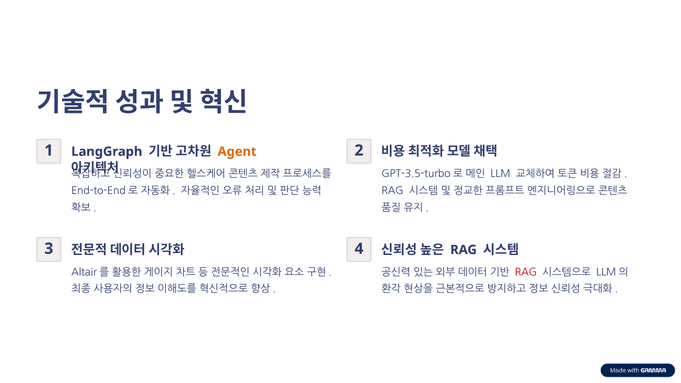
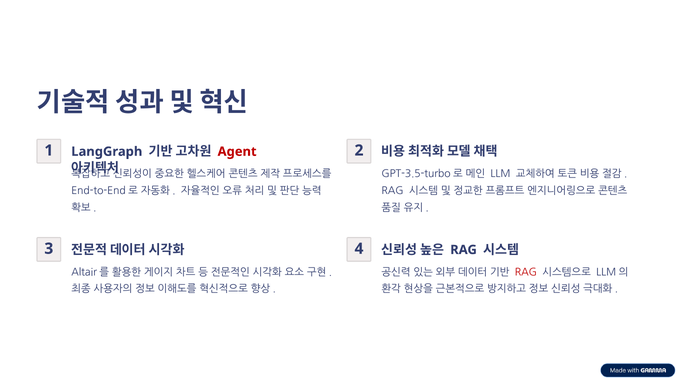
Agent colour: orange -> red
